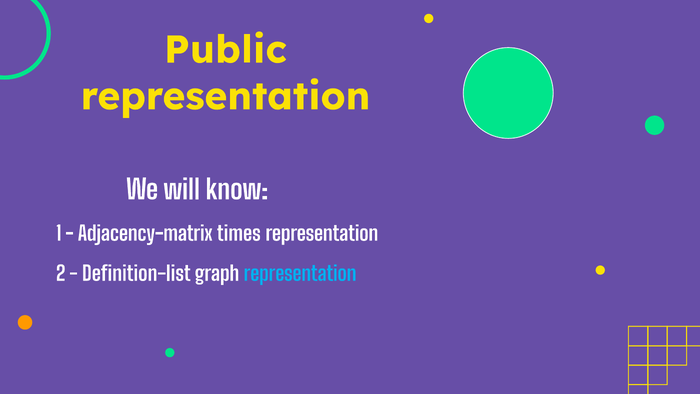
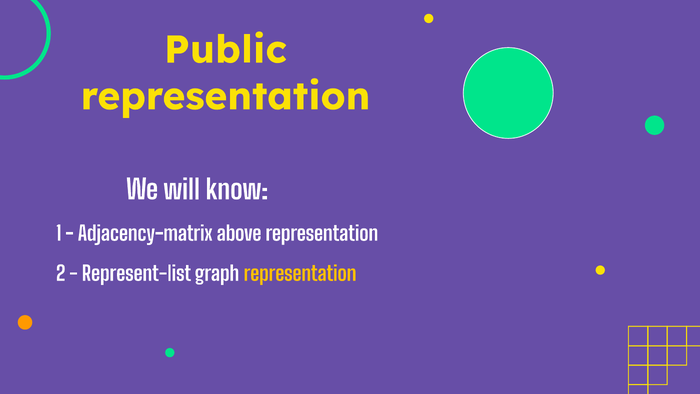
times: times -> above
Definition-list: Definition-list -> Represent-list
representation at (300, 274) colour: light blue -> yellow
